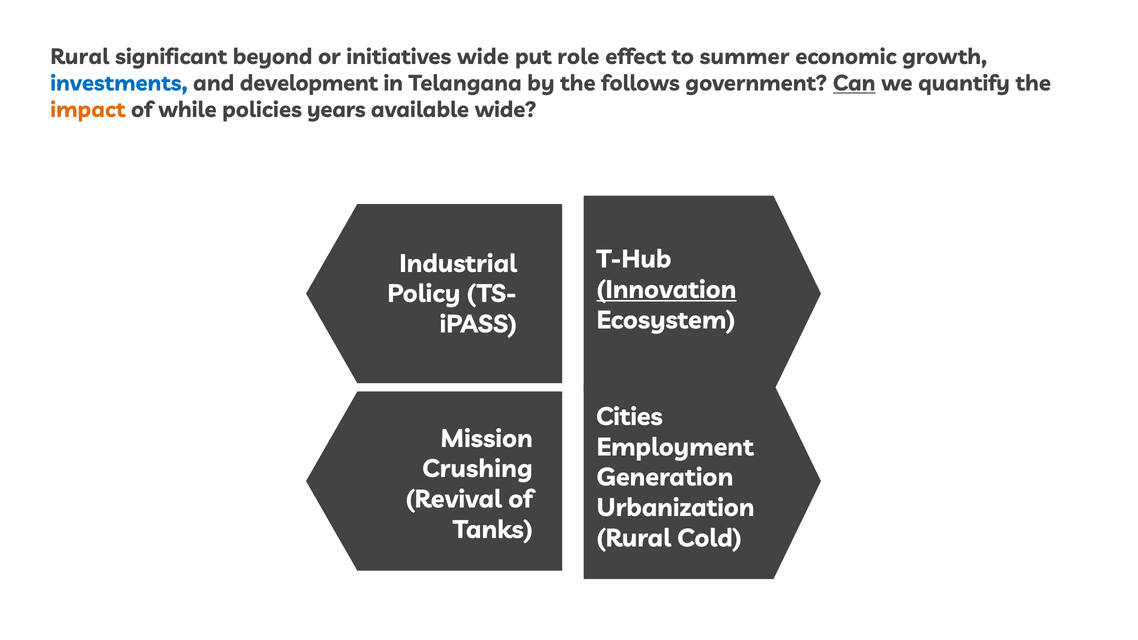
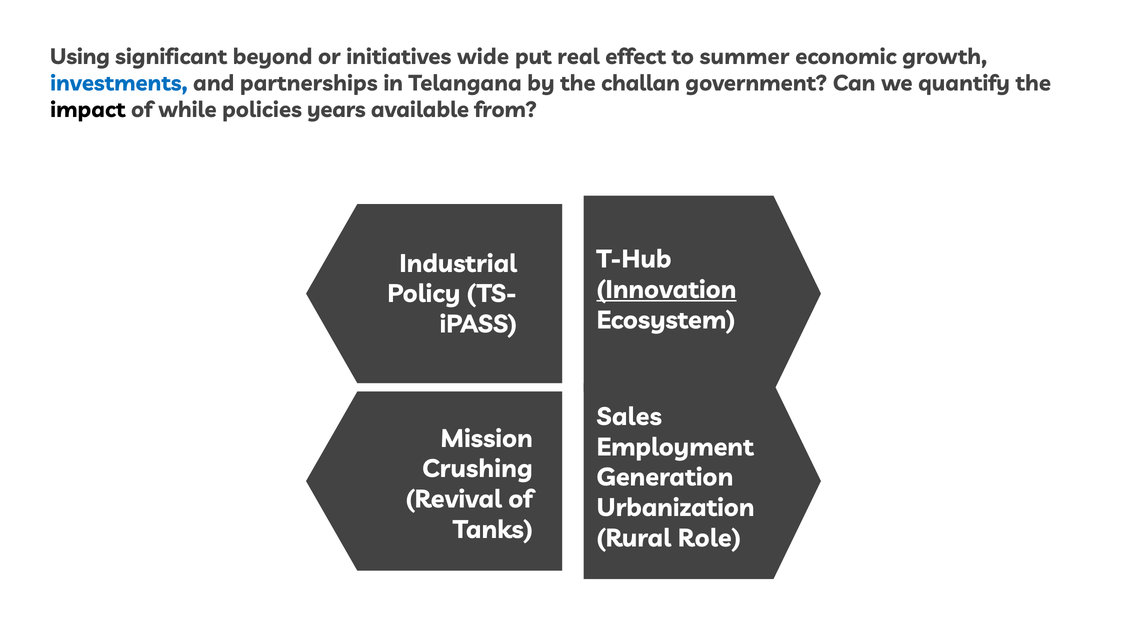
Rural at (80, 57): Rural -> Using
role: role -> real
development: development -> partnerships
follows: follows -> challan
Can underline: present -> none
impact colour: orange -> black
available wide: wide -> from
Cities: Cities -> Sales
Cold: Cold -> Role
